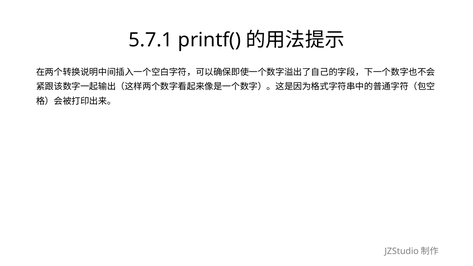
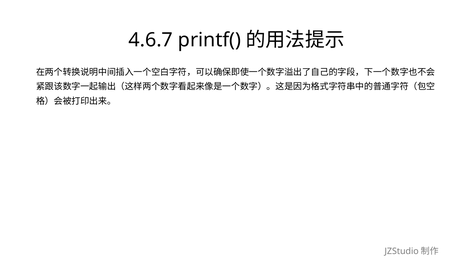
5.7.1: 5.7.1 -> 4.6.7
